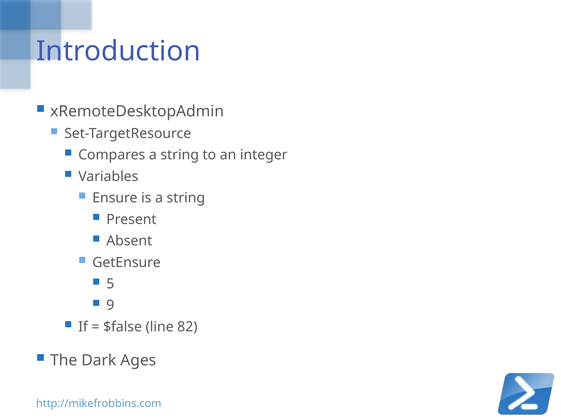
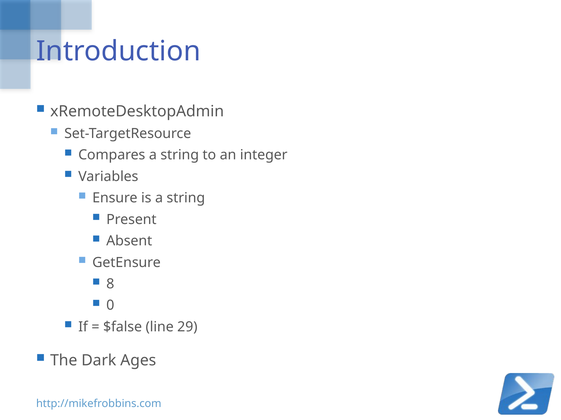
5: 5 -> 8
9: 9 -> 0
82: 82 -> 29
